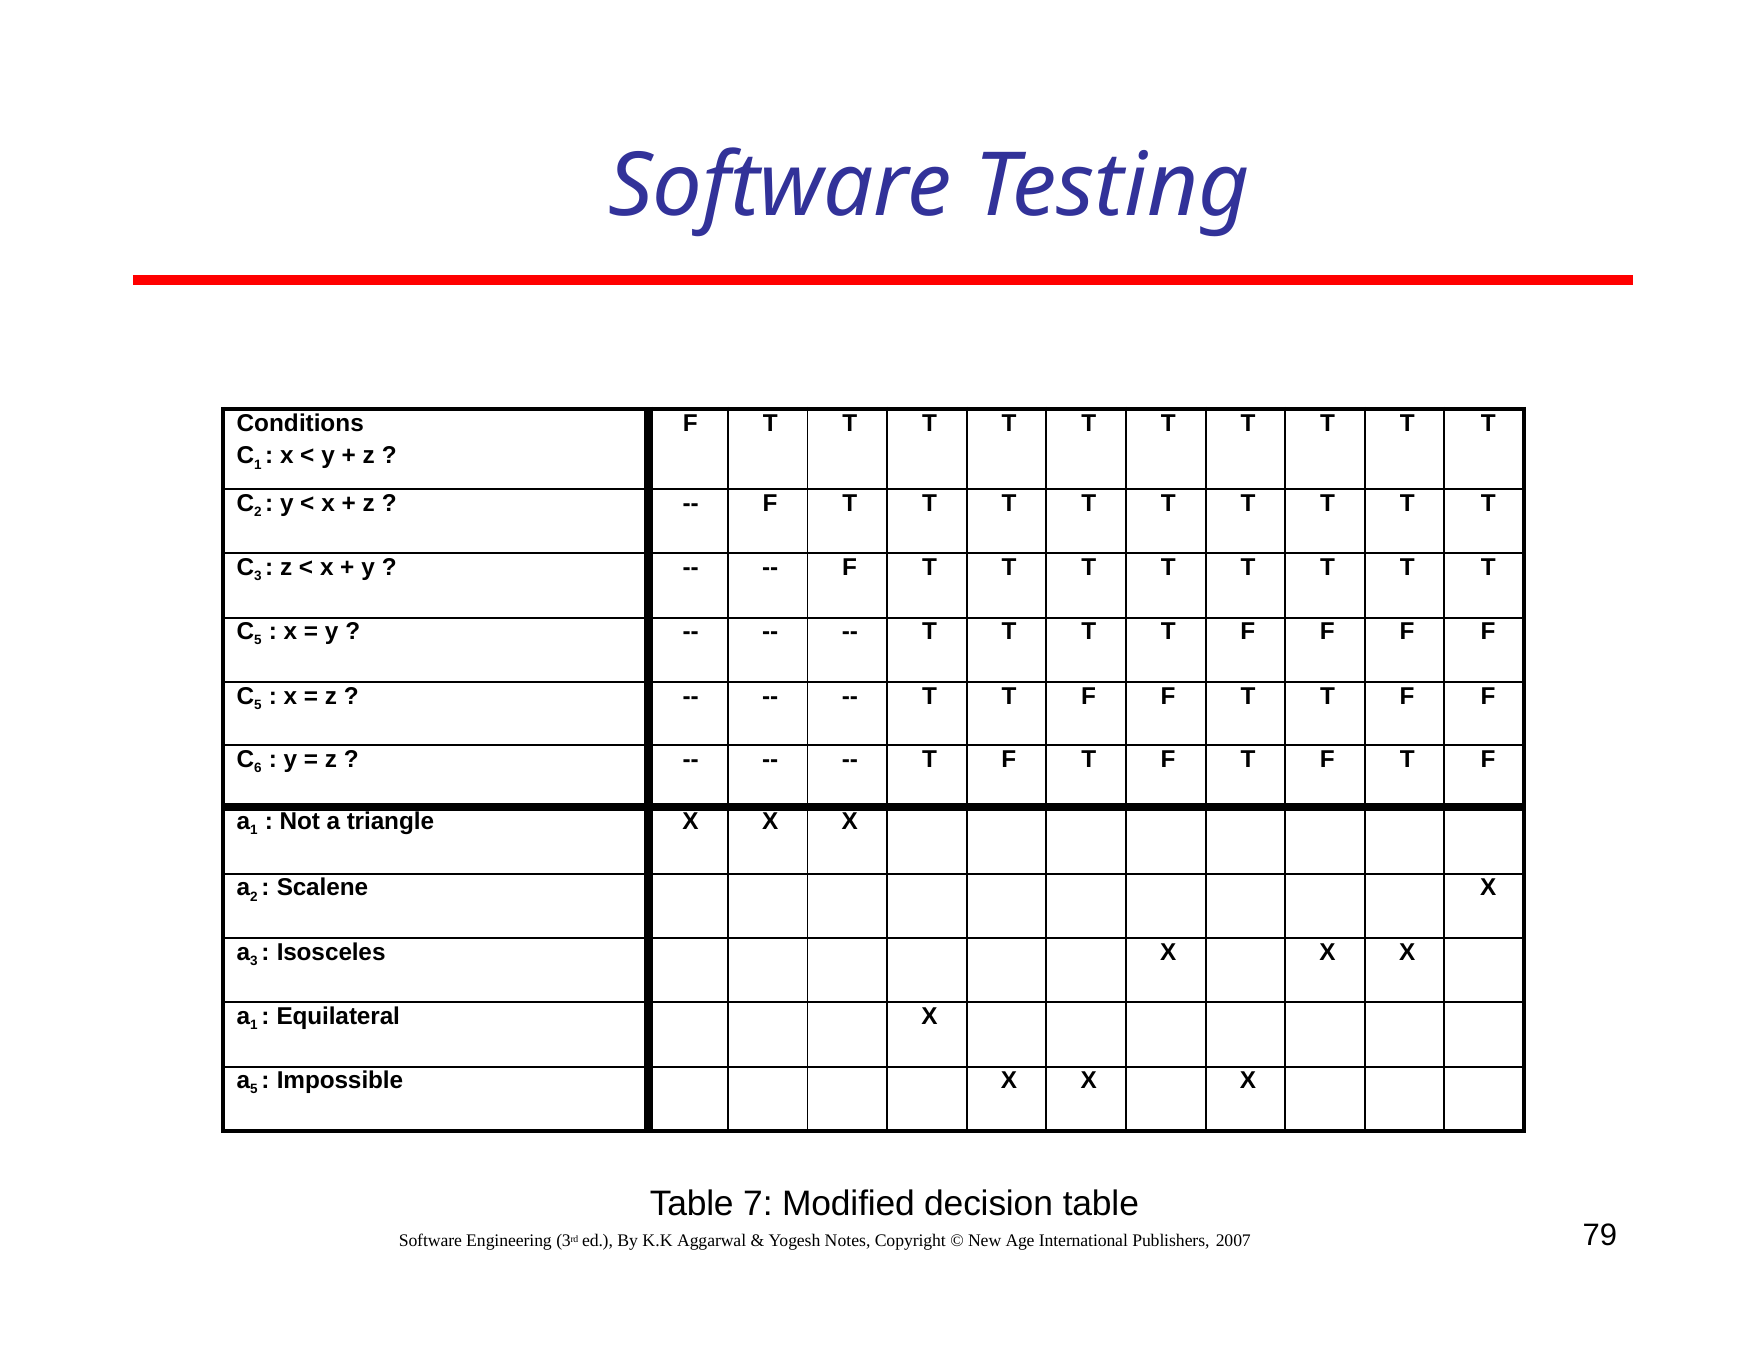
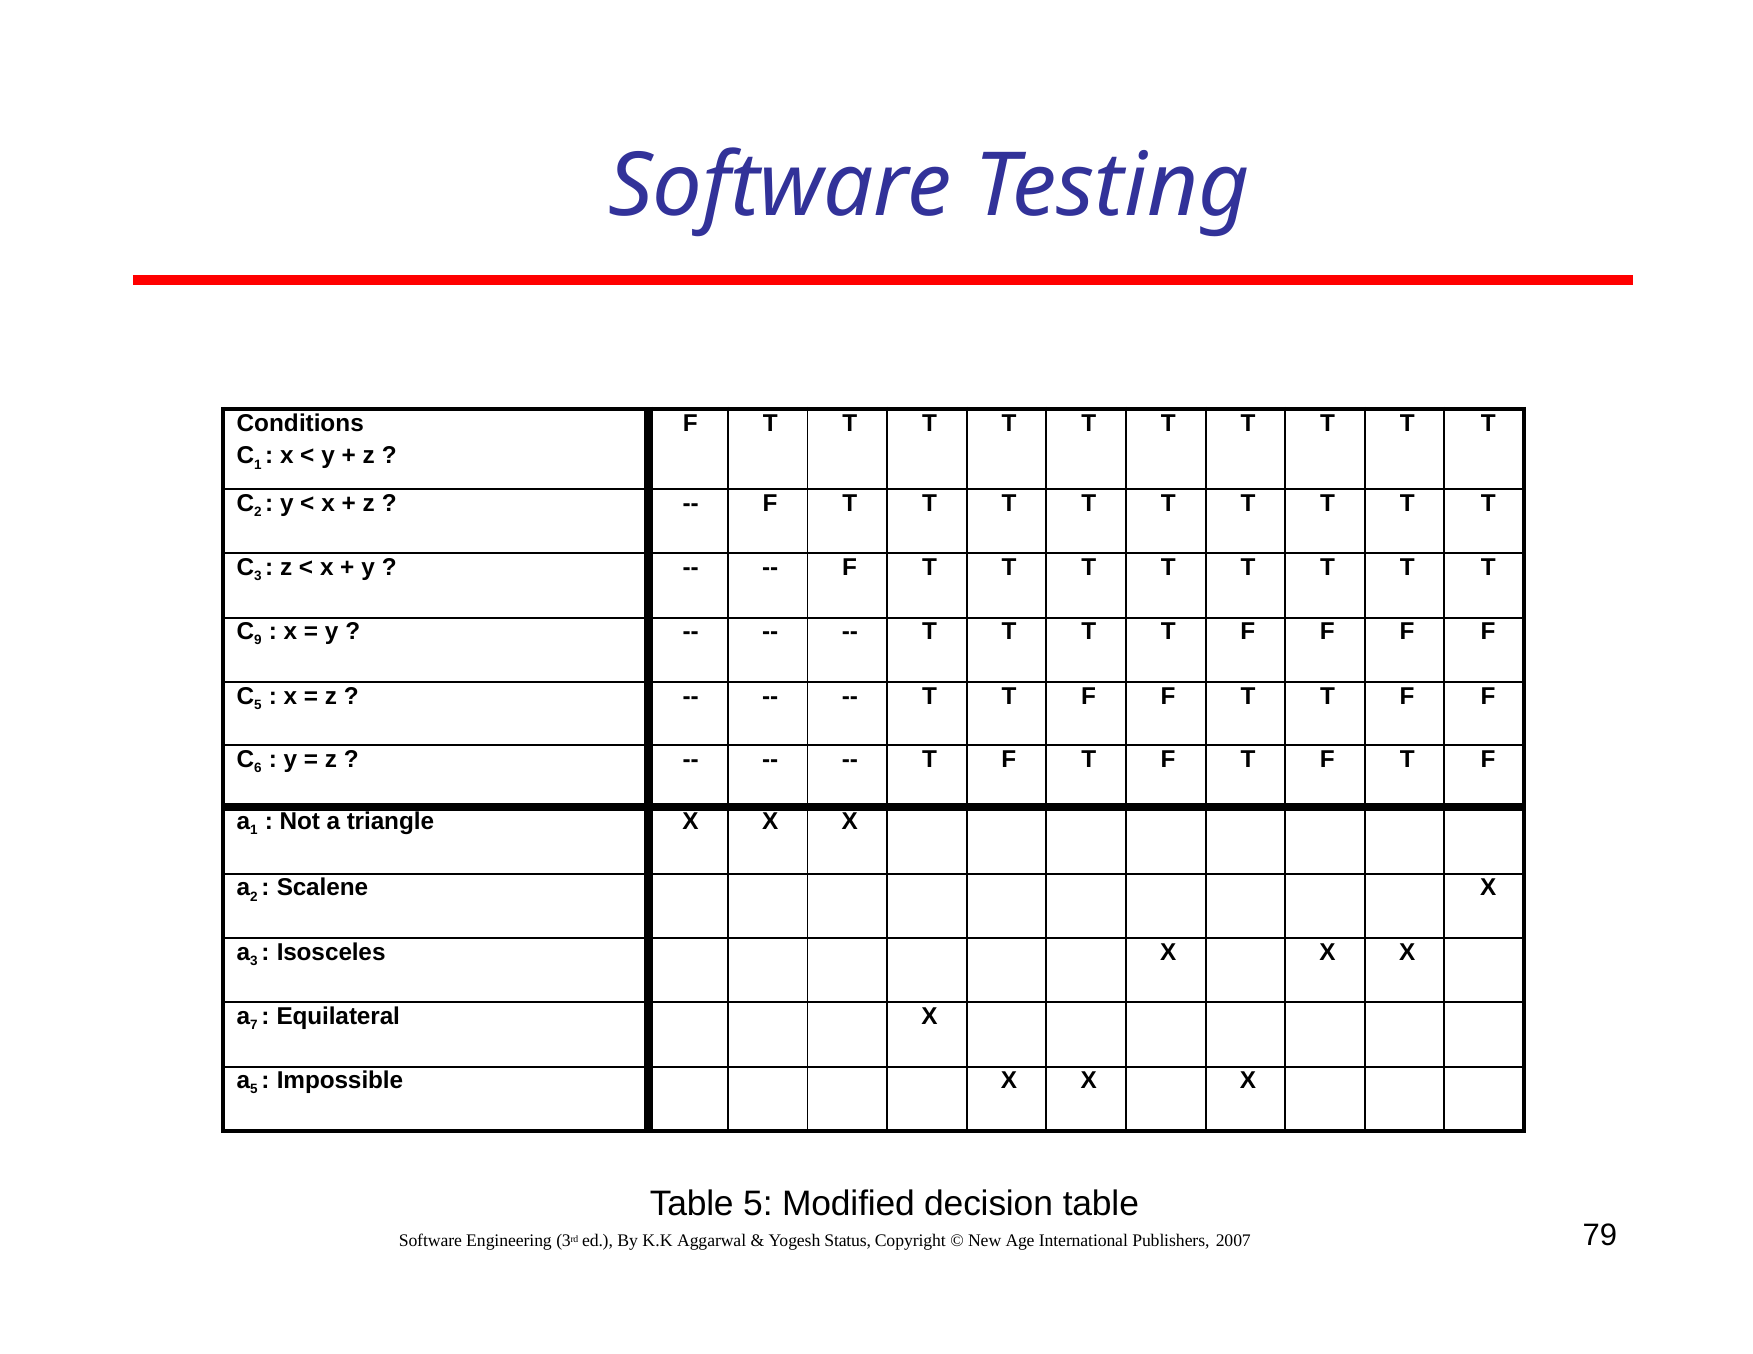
5 at (258, 641): 5 -> 9
1 at (254, 1026): 1 -> 7
Table 7: 7 -> 5
Notes: Notes -> Status
